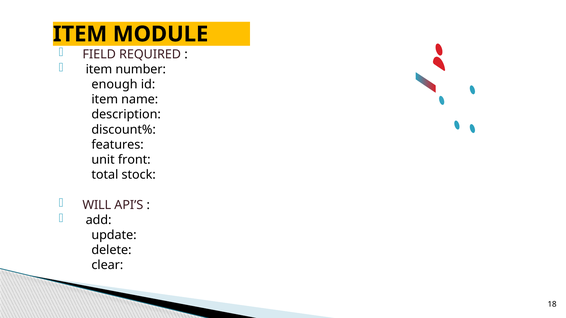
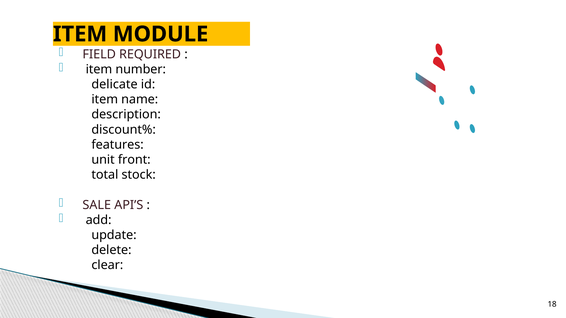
enough: enough -> delicate
WILL: WILL -> SALE
